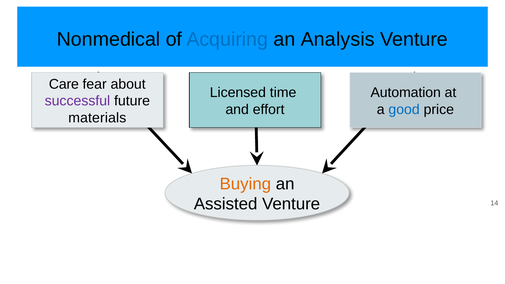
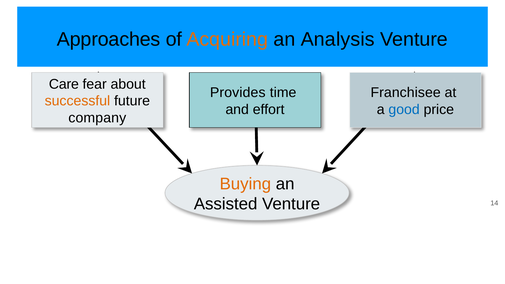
Nonmedical: Nonmedical -> Approaches
Acquiring colour: blue -> orange
Licensed: Licensed -> Provides
Automation: Automation -> Franchisee
successful colour: purple -> orange
materials: materials -> company
